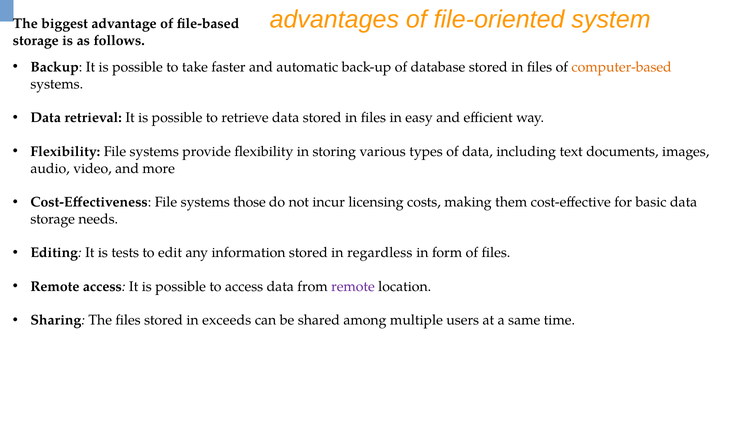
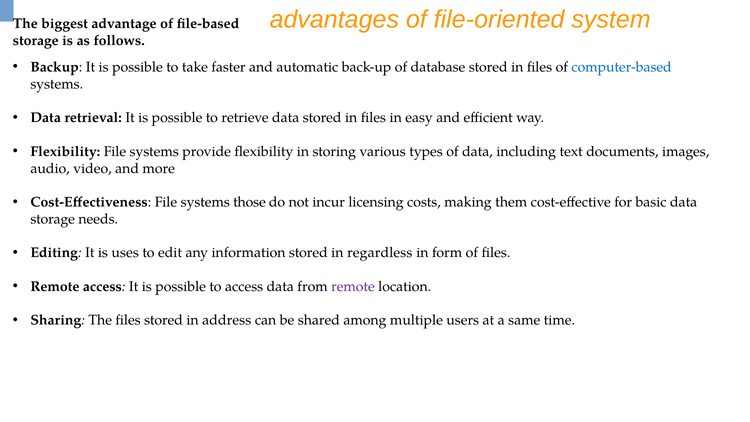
computer-based colour: orange -> blue
tests: tests -> uses
exceeds: exceeds -> address
